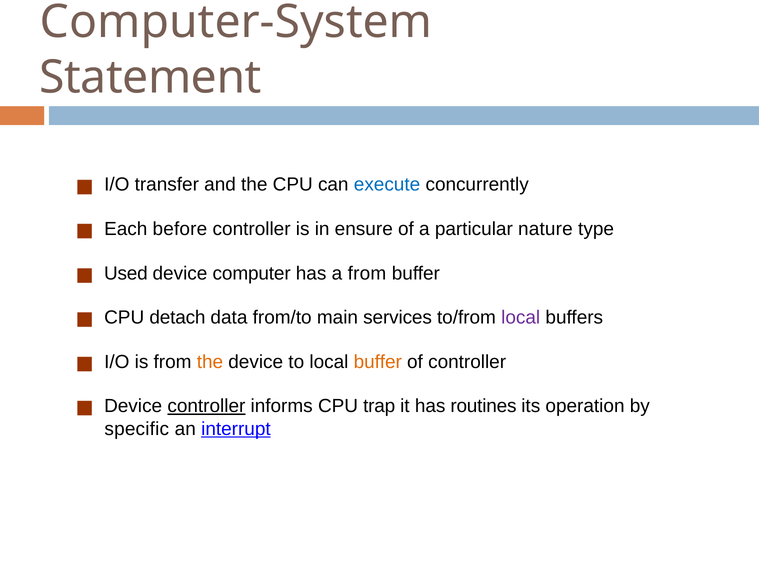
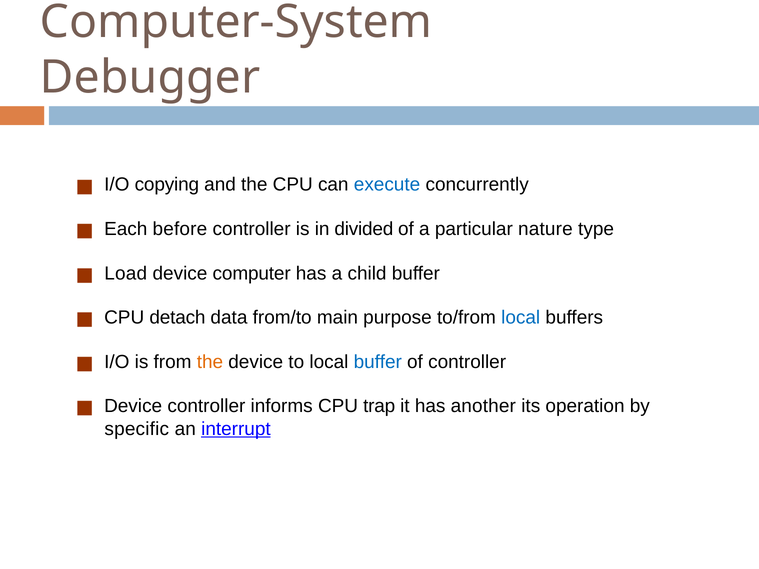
Statement: Statement -> Debugger
transfer: transfer -> copying
ensure: ensure -> divided
Used: Used -> Load
a from: from -> child
services: services -> purpose
local at (521, 318) colour: purple -> blue
buffer at (378, 362) colour: orange -> blue
controller at (206, 406) underline: present -> none
routines: routines -> another
